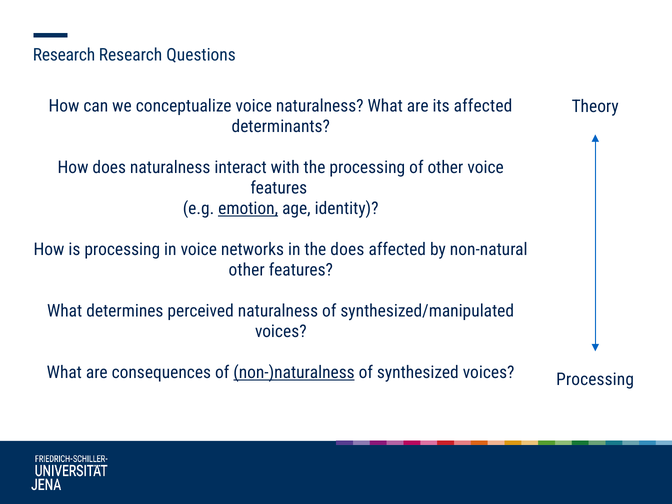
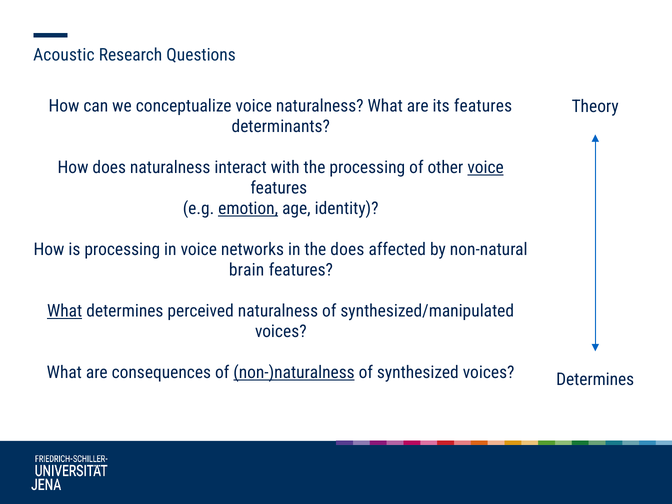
Research at (64, 55): Research -> Acoustic
its affected: affected -> features
voice at (486, 167) underline: none -> present
other at (247, 270): other -> brain
What at (65, 311) underline: none -> present
Processing at (595, 379): Processing -> Determines
